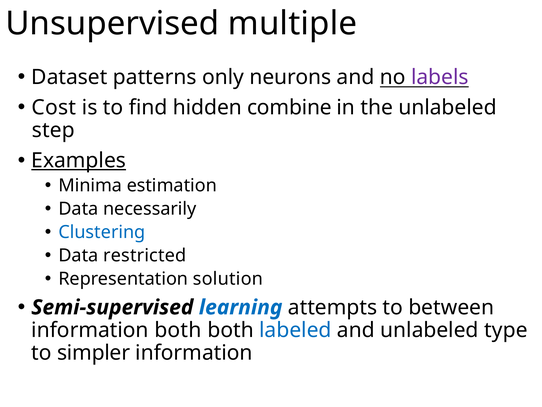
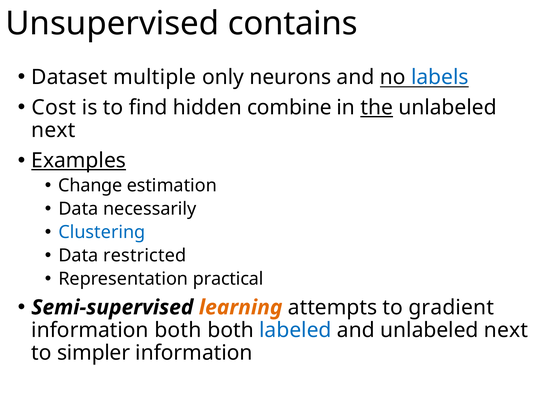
multiple: multiple -> contains
patterns: patterns -> multiple
labels colour: purple -> blue
the underline: none -> present
step at (53, 130): step -> next
Minima: Minima -> Change
solution: solution -> practical
learning colour: blue -> orange
between: between -> gradient
and unlabeled type: type -> next
